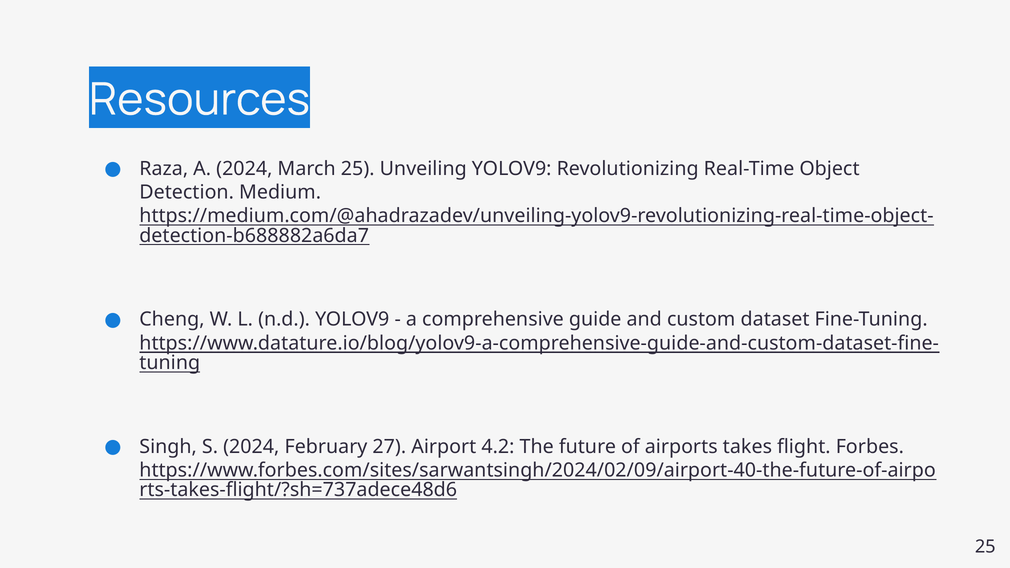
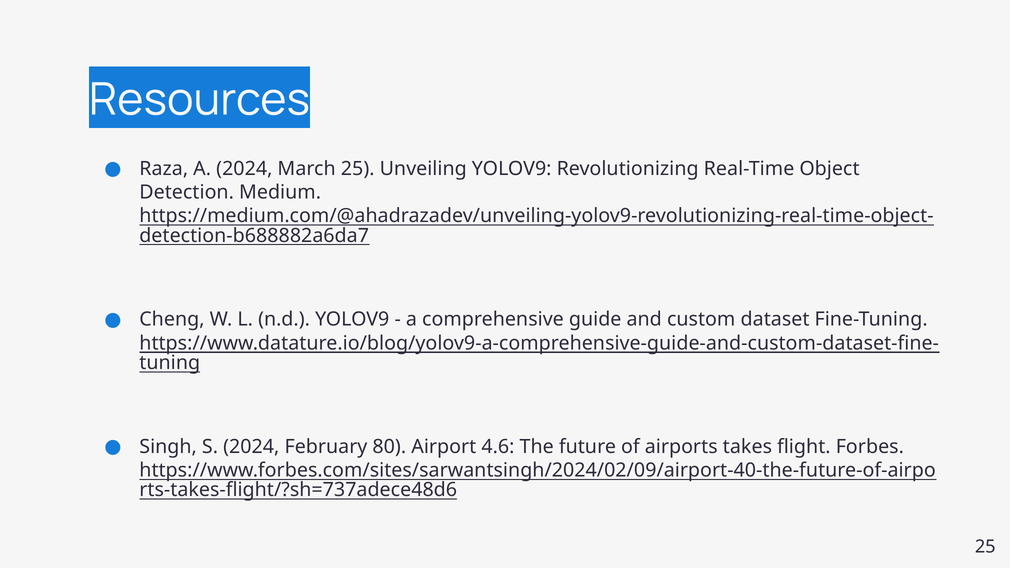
27: 27 -> 80
4.2: 4.2 -> 4.6
